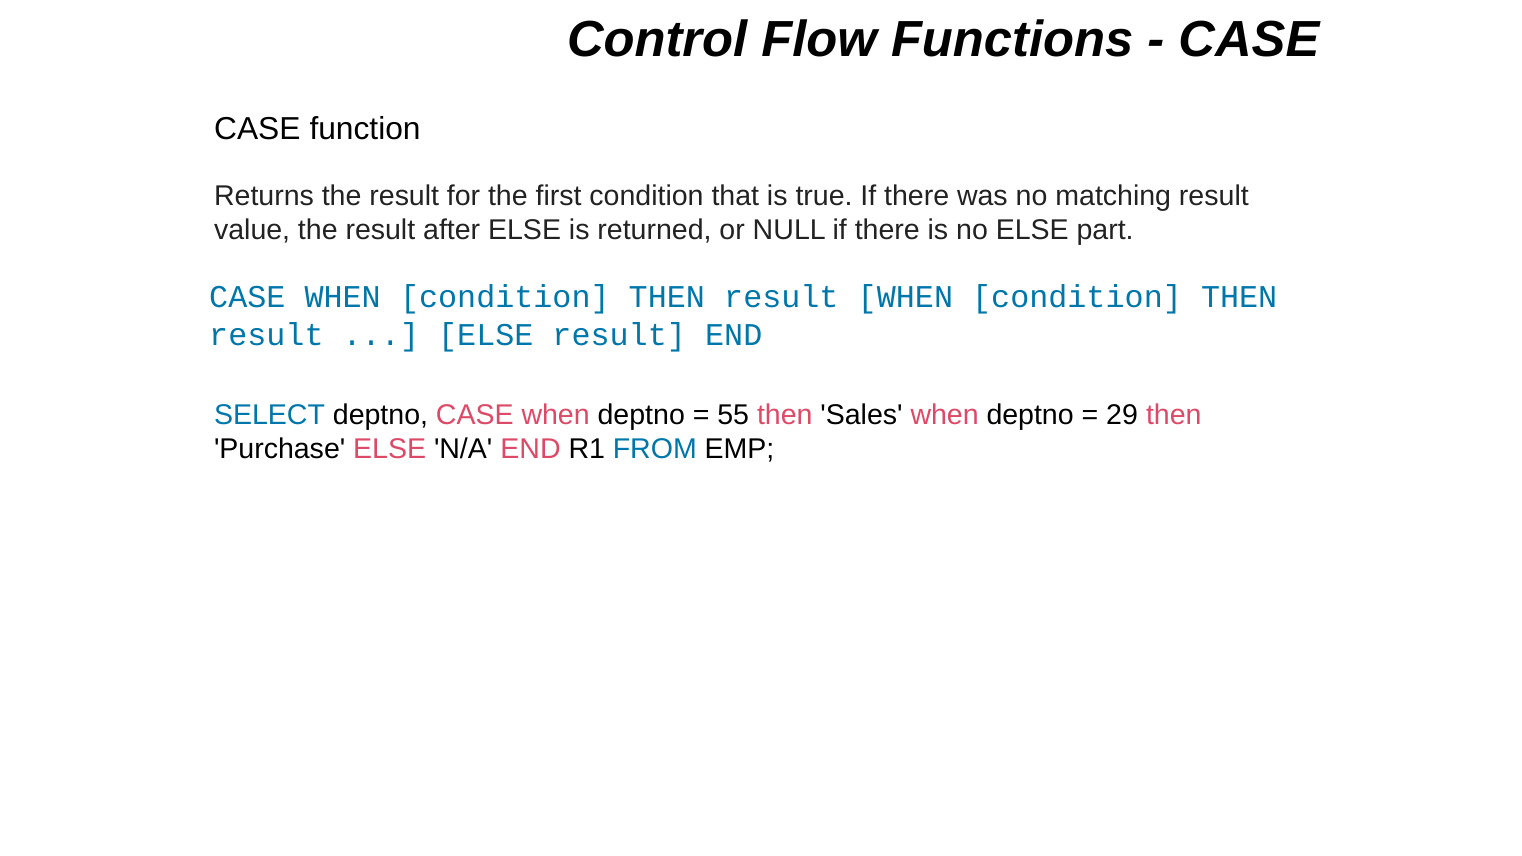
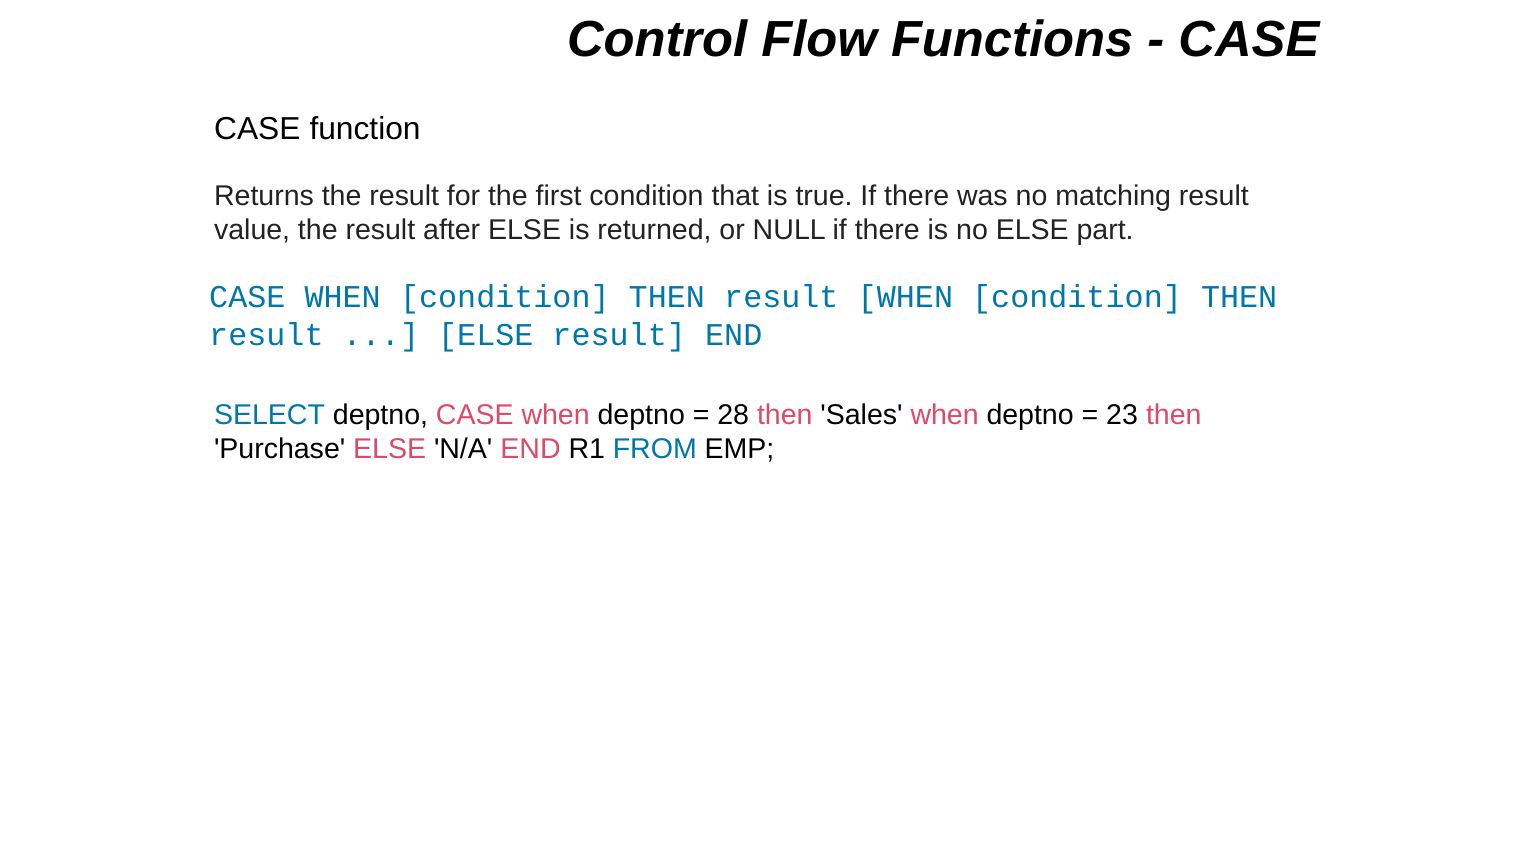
55: 55 -> 28
29: 29 -> 23
